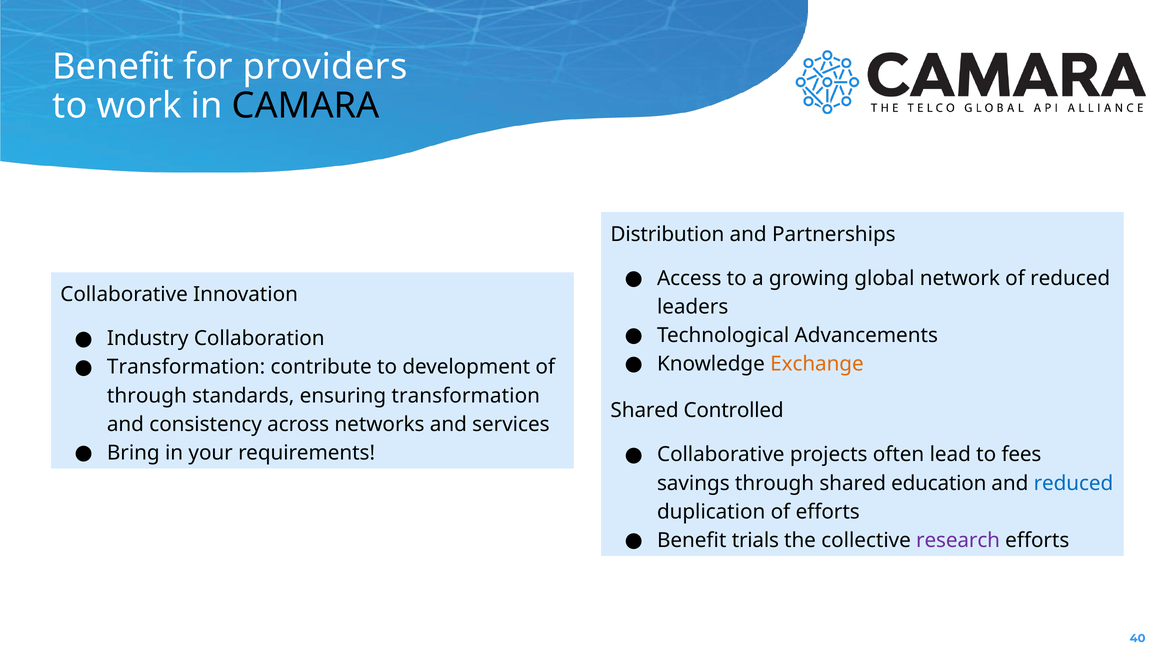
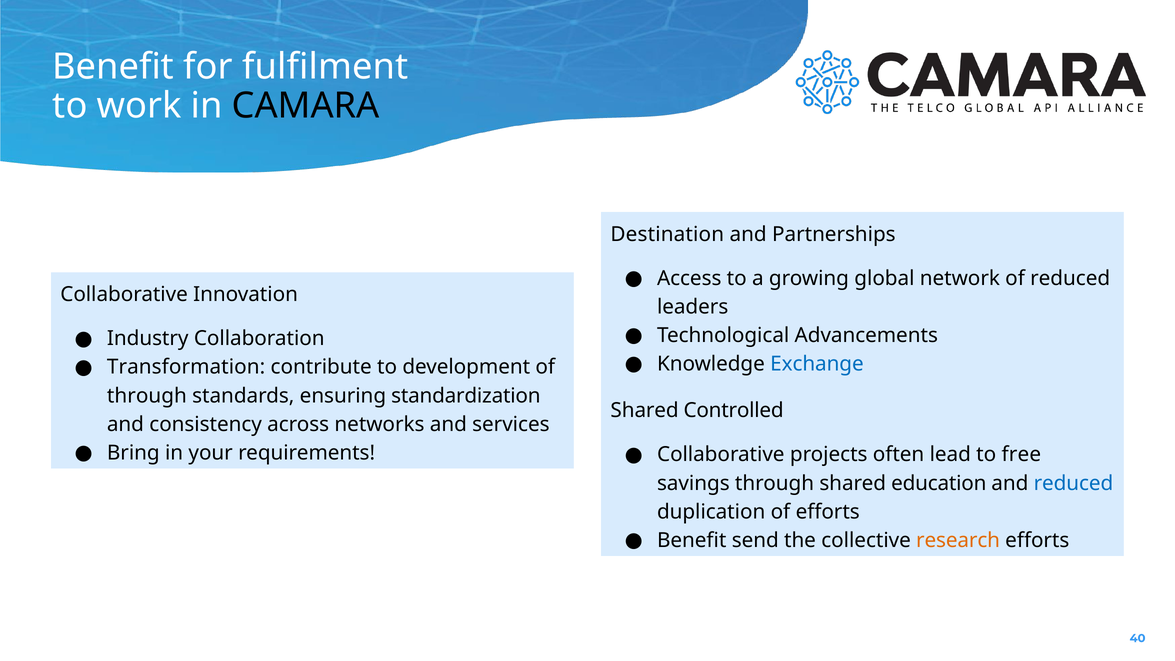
providers: providers -> fulfilment
Distribution: Distribution -> Destination
Exchange colour: orange -> blue
ensuring transformation: transformation -> standardization
fees: fees -> free
trials: trials -> send
research colour: purple -> orange
